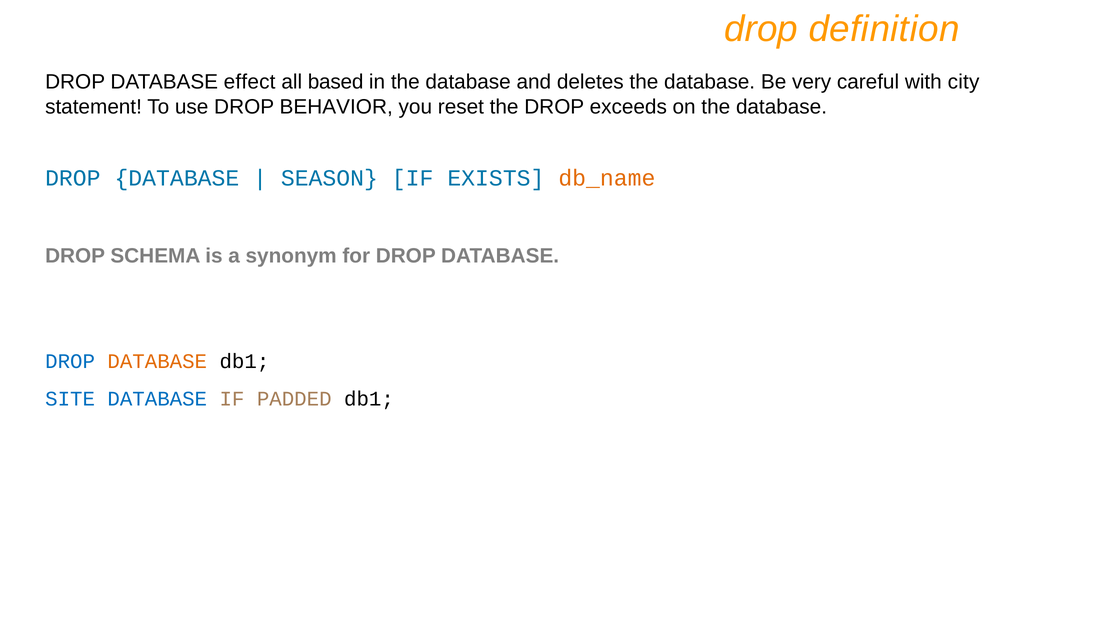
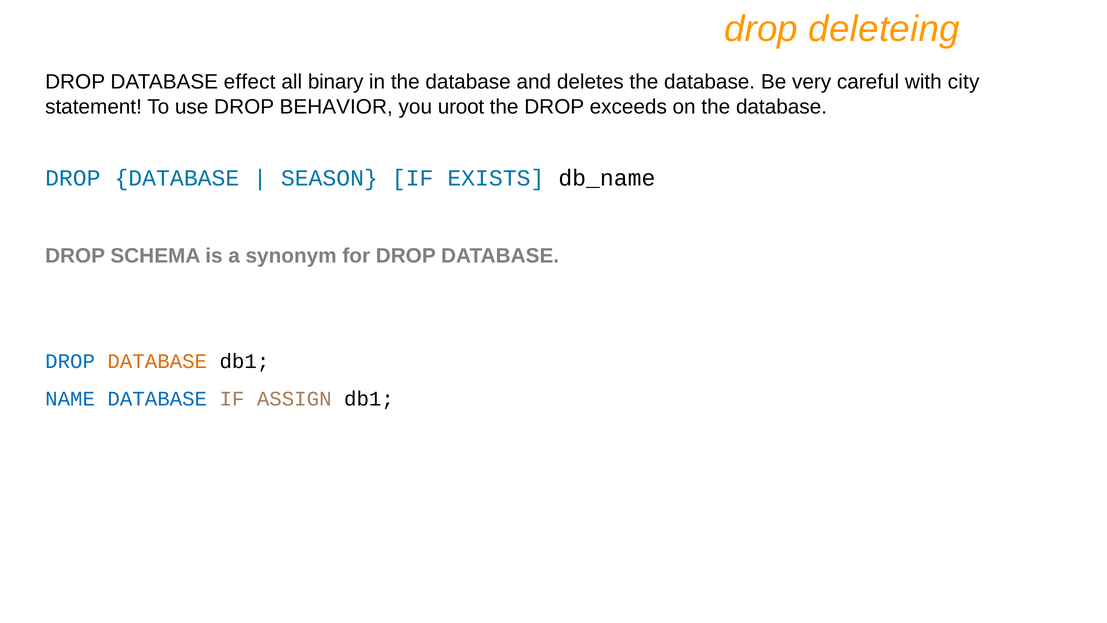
definition: definition -> deleteing
based: based -> binary
reset: reset -> uroot
db_name colour: orange -> black
SITE: SITE -> NAME
PADDED: PADDED -> ASSIGN
